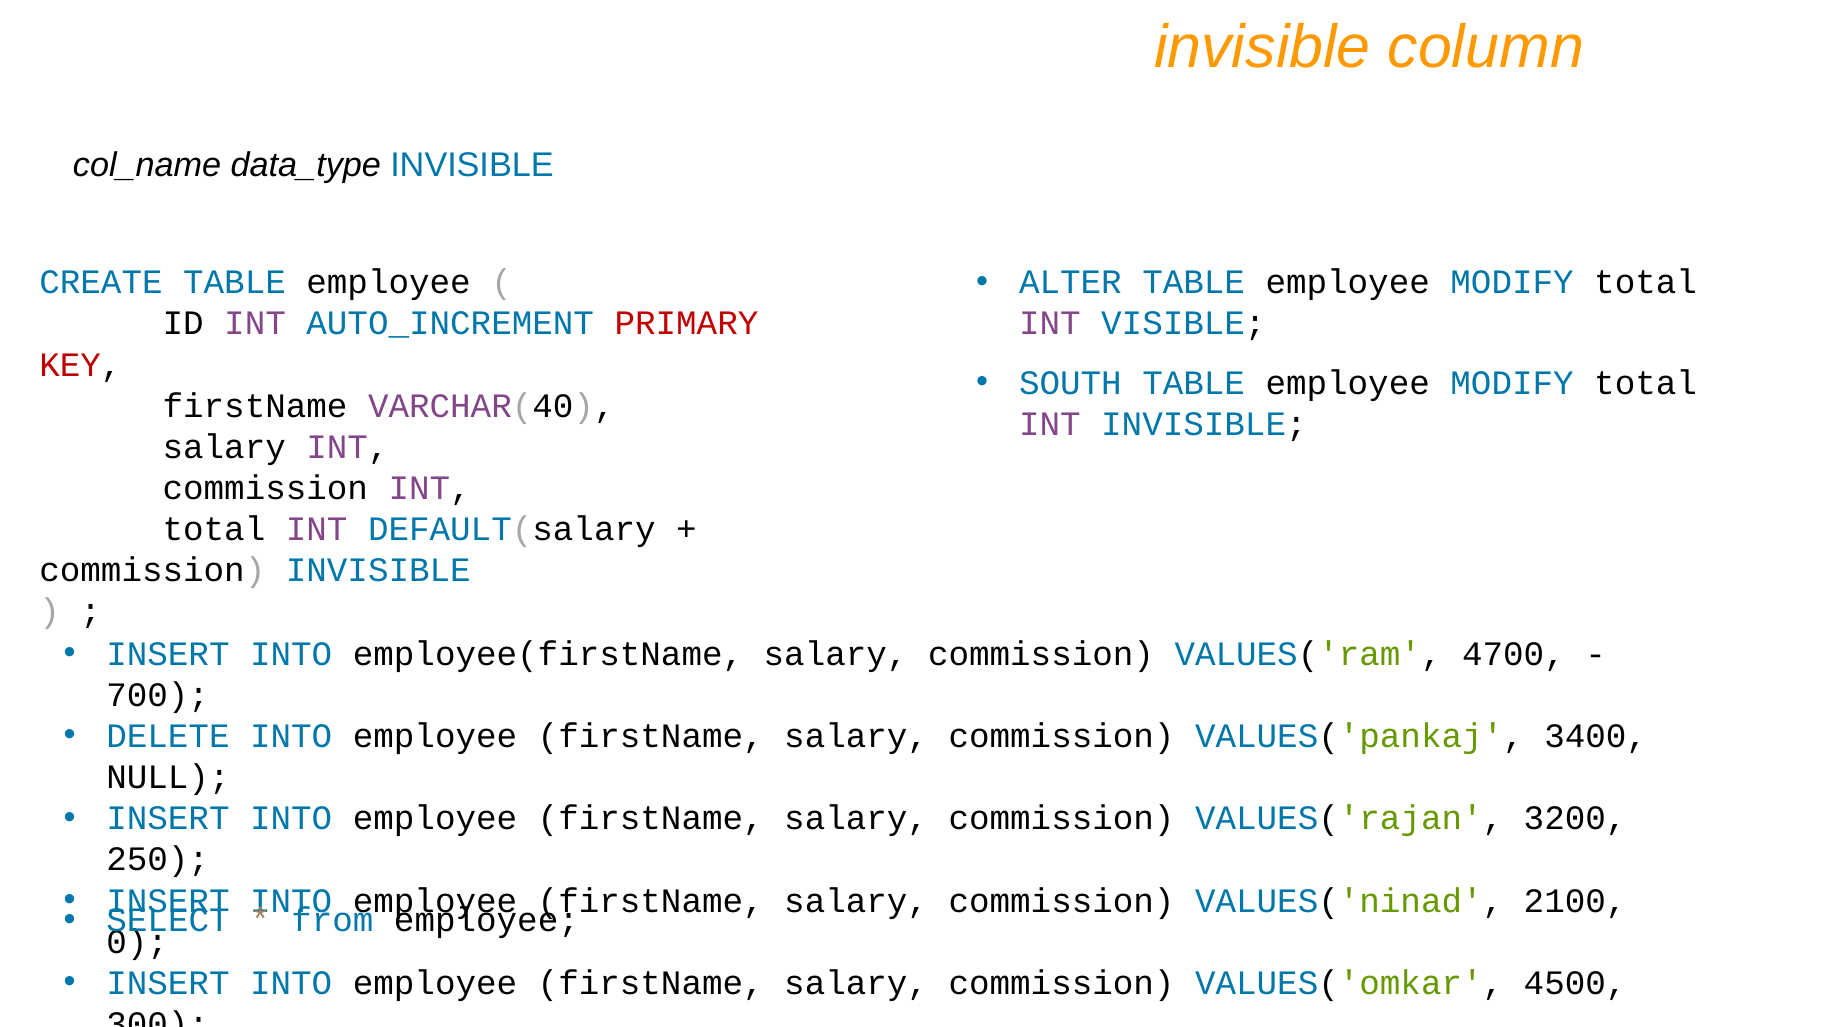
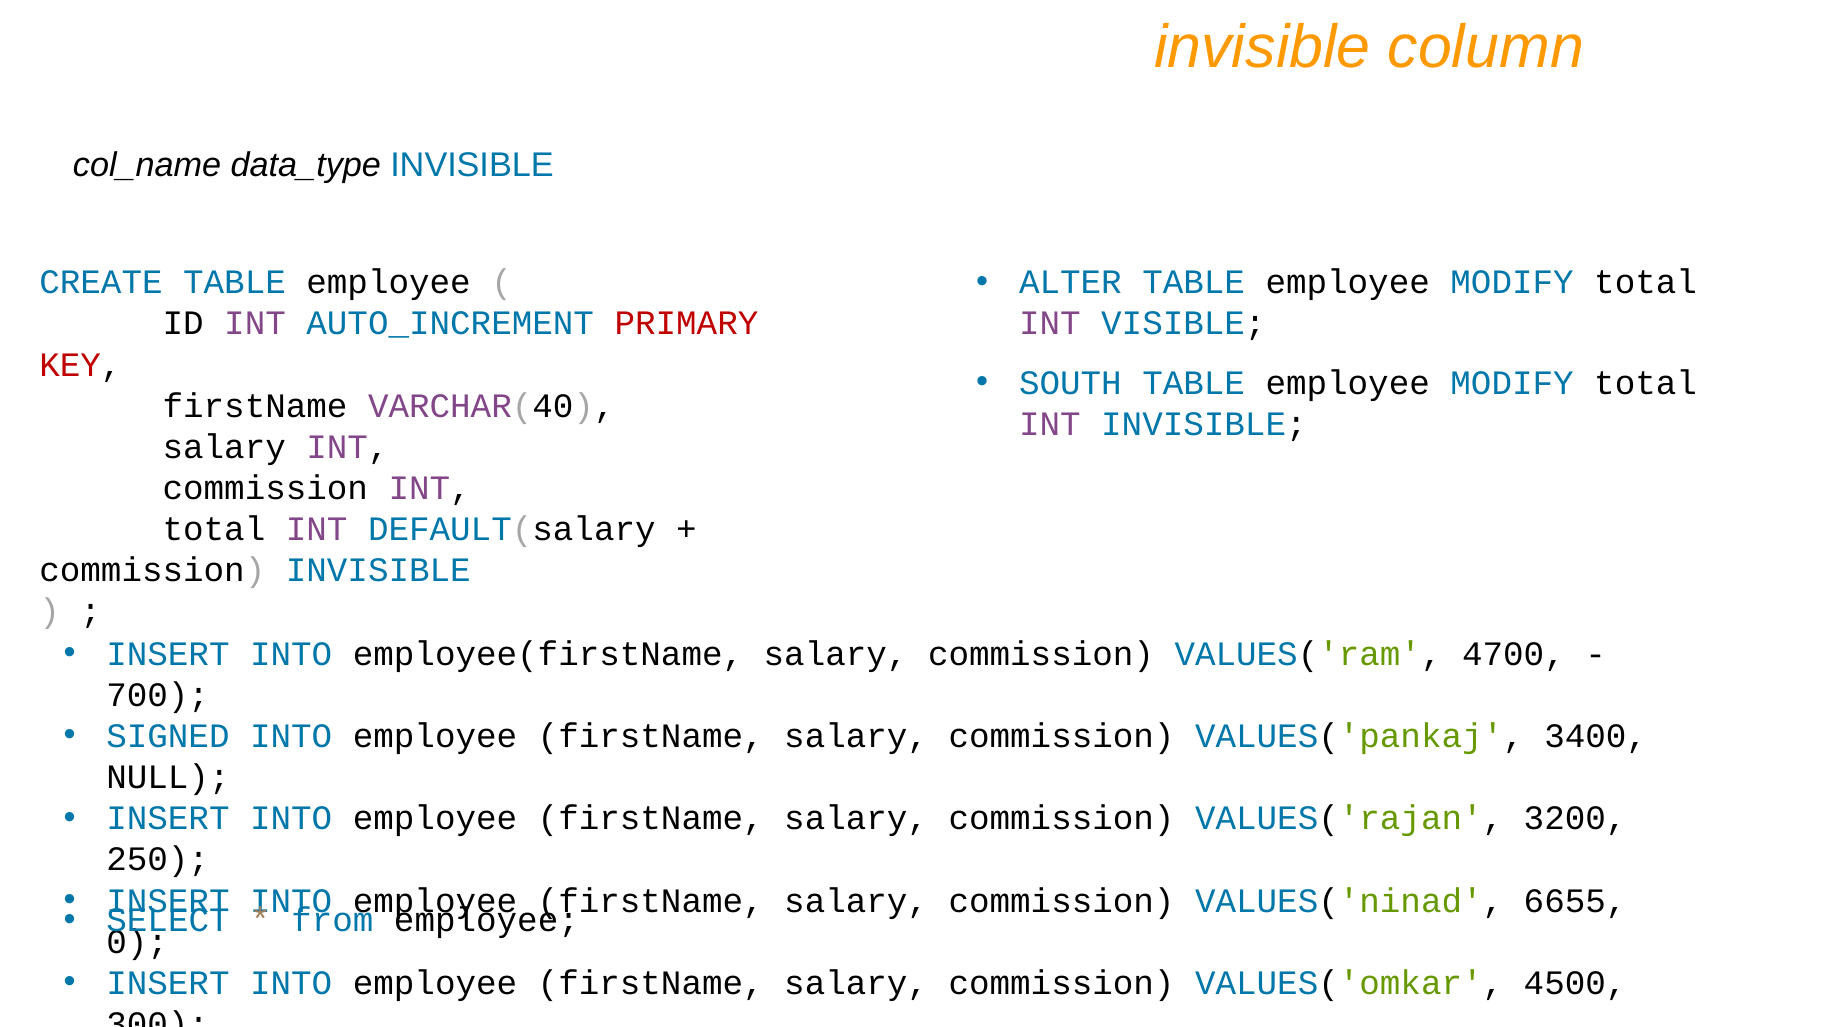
DELETE: DELETE -> SIGNED
2100: 2100 -> 6655
